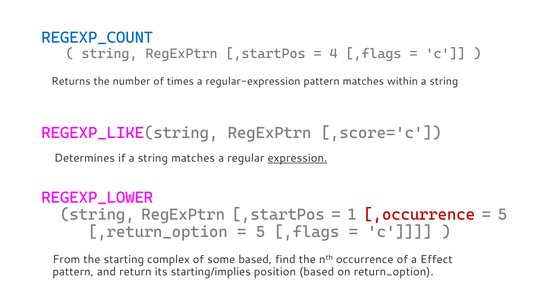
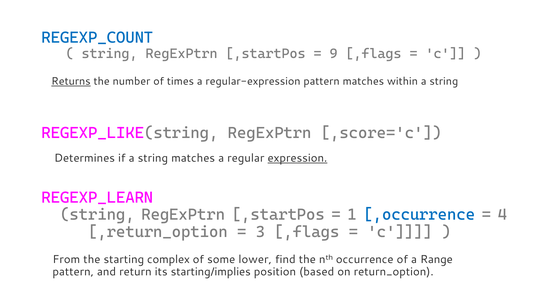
4: 4 -> 9
Returns underline: none -> present
REGEXP_LOWER: REGEXP_LOWER -> REGEXP_LEARN
,occurrence colour: red -> blue
5 at (502, 215): 5 -> 4
5 at (260, 232): 5 -> 3
some based: based -> lower
Effect: Effect -> Range
